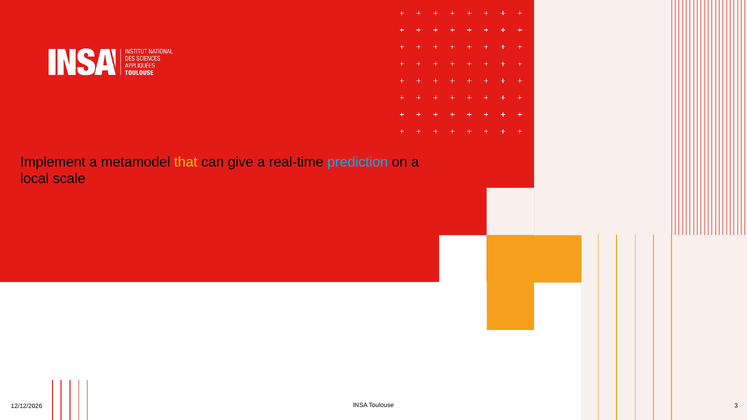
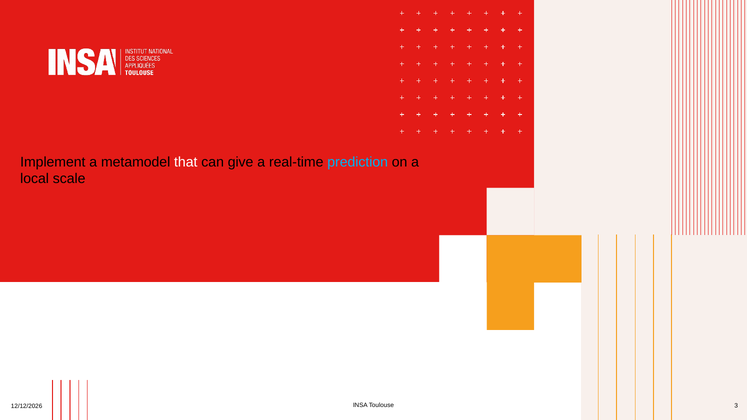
that colour: yellow -> white
